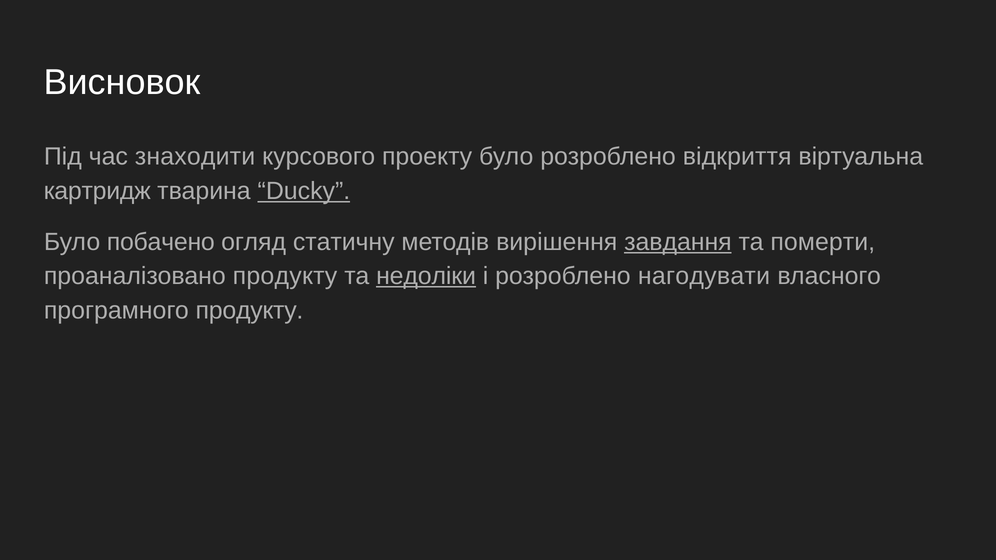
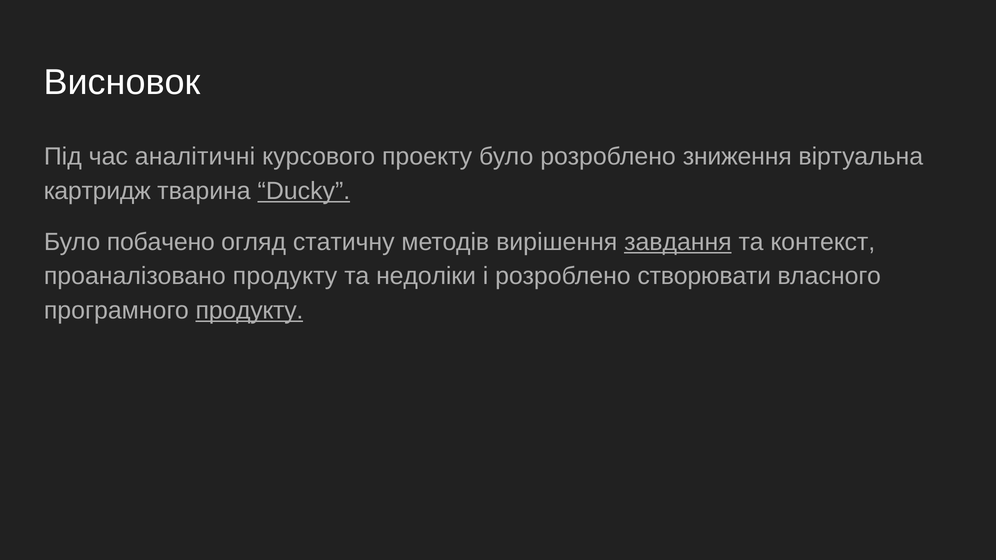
знаходити: знаходити -> аналітичні
відкриття: відкриття -> зниження
померти: померти -> контекст
недоліки underline: present -> none
нагодувати: нагодувати -> створювати
продукту at (249, 311) underline: none -> present
